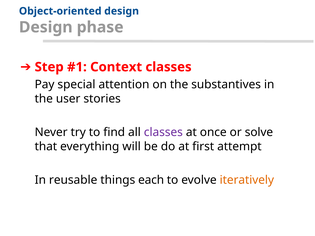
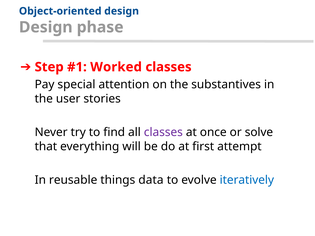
Context: Context -> Worked
each: each -> data
iteratively colour: orange -> blue
